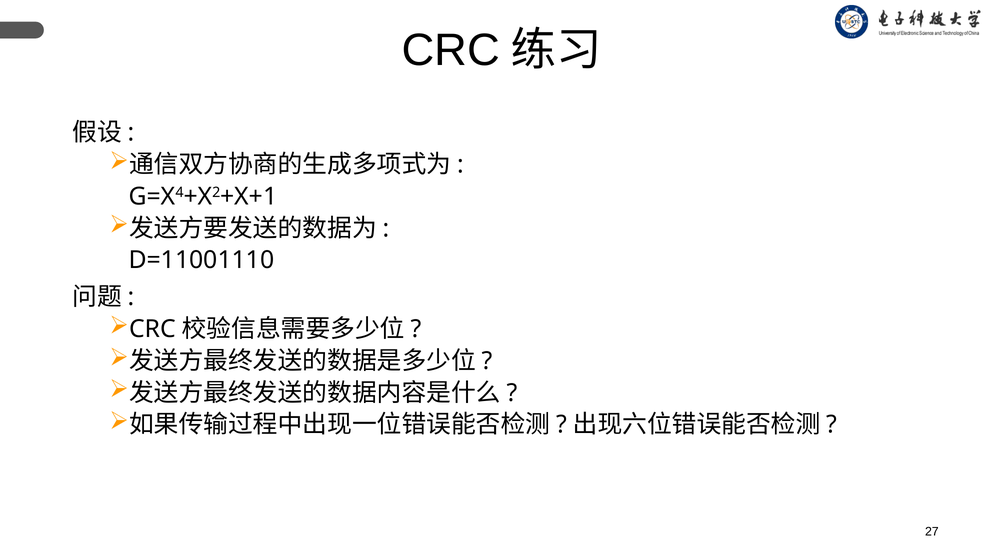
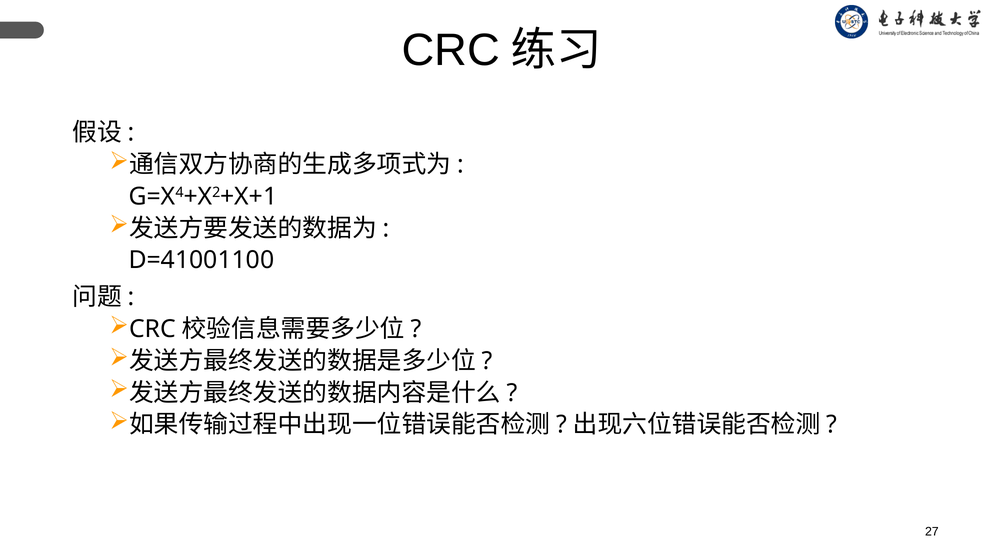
D=11001110: D=11001110 -> D=41001100
